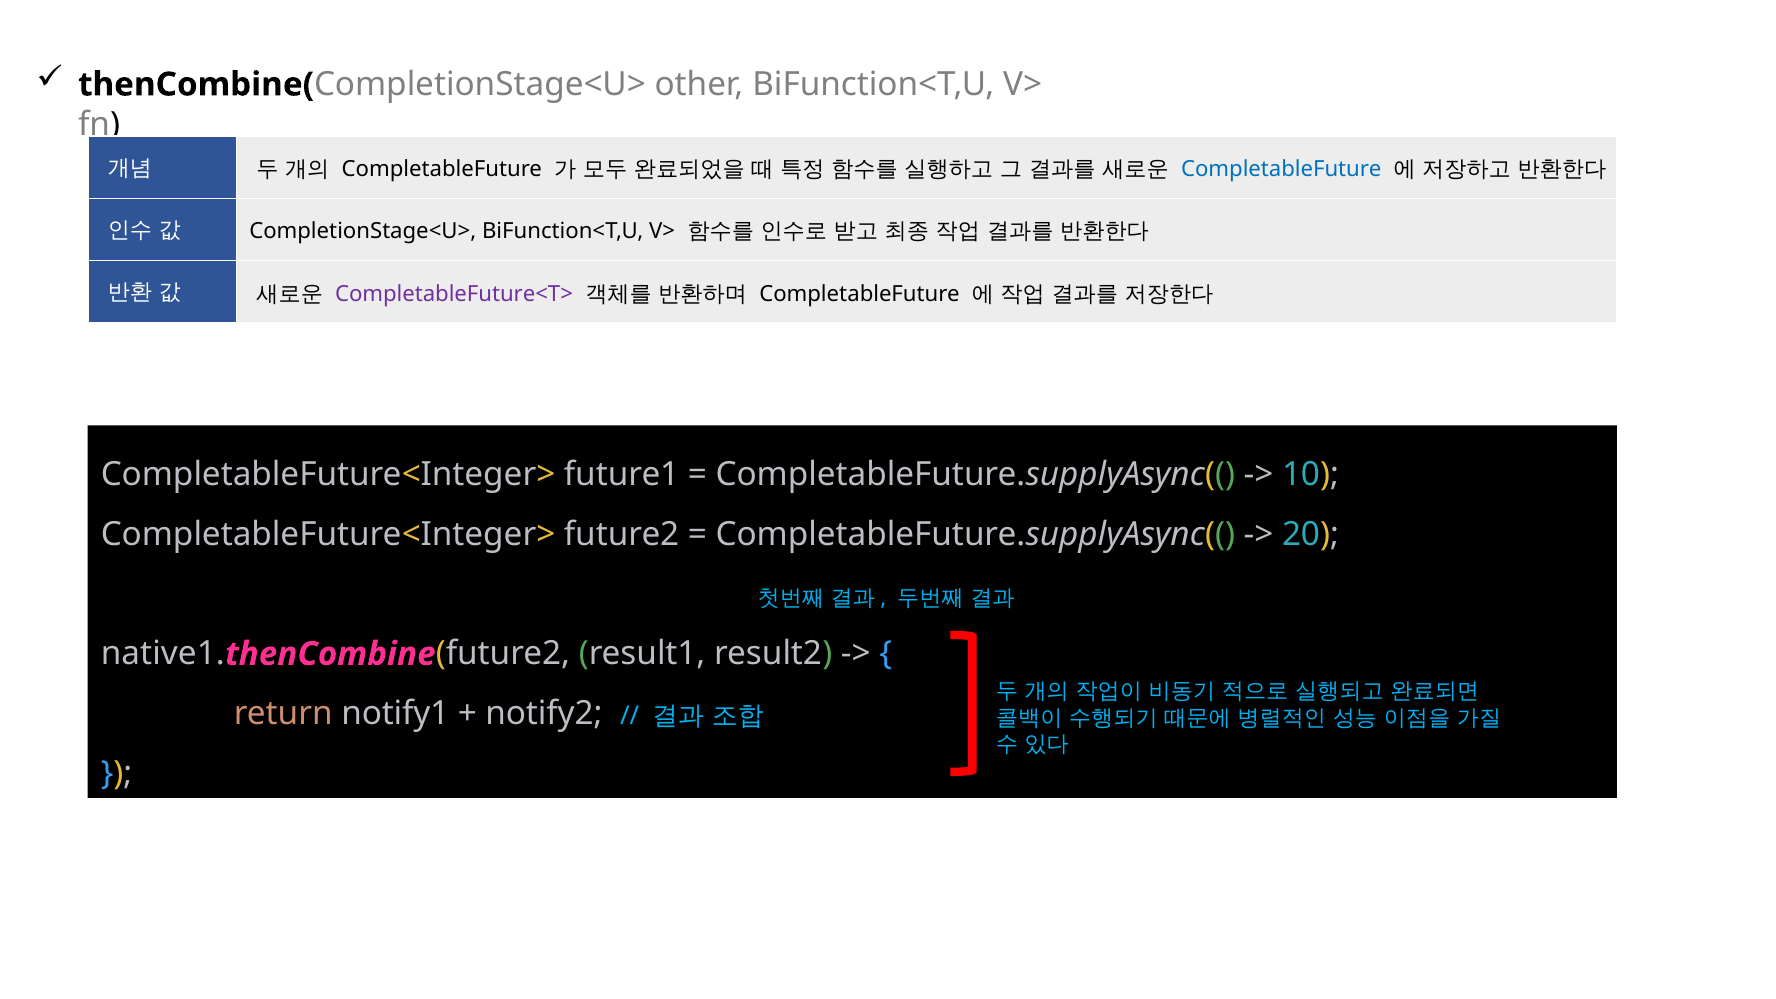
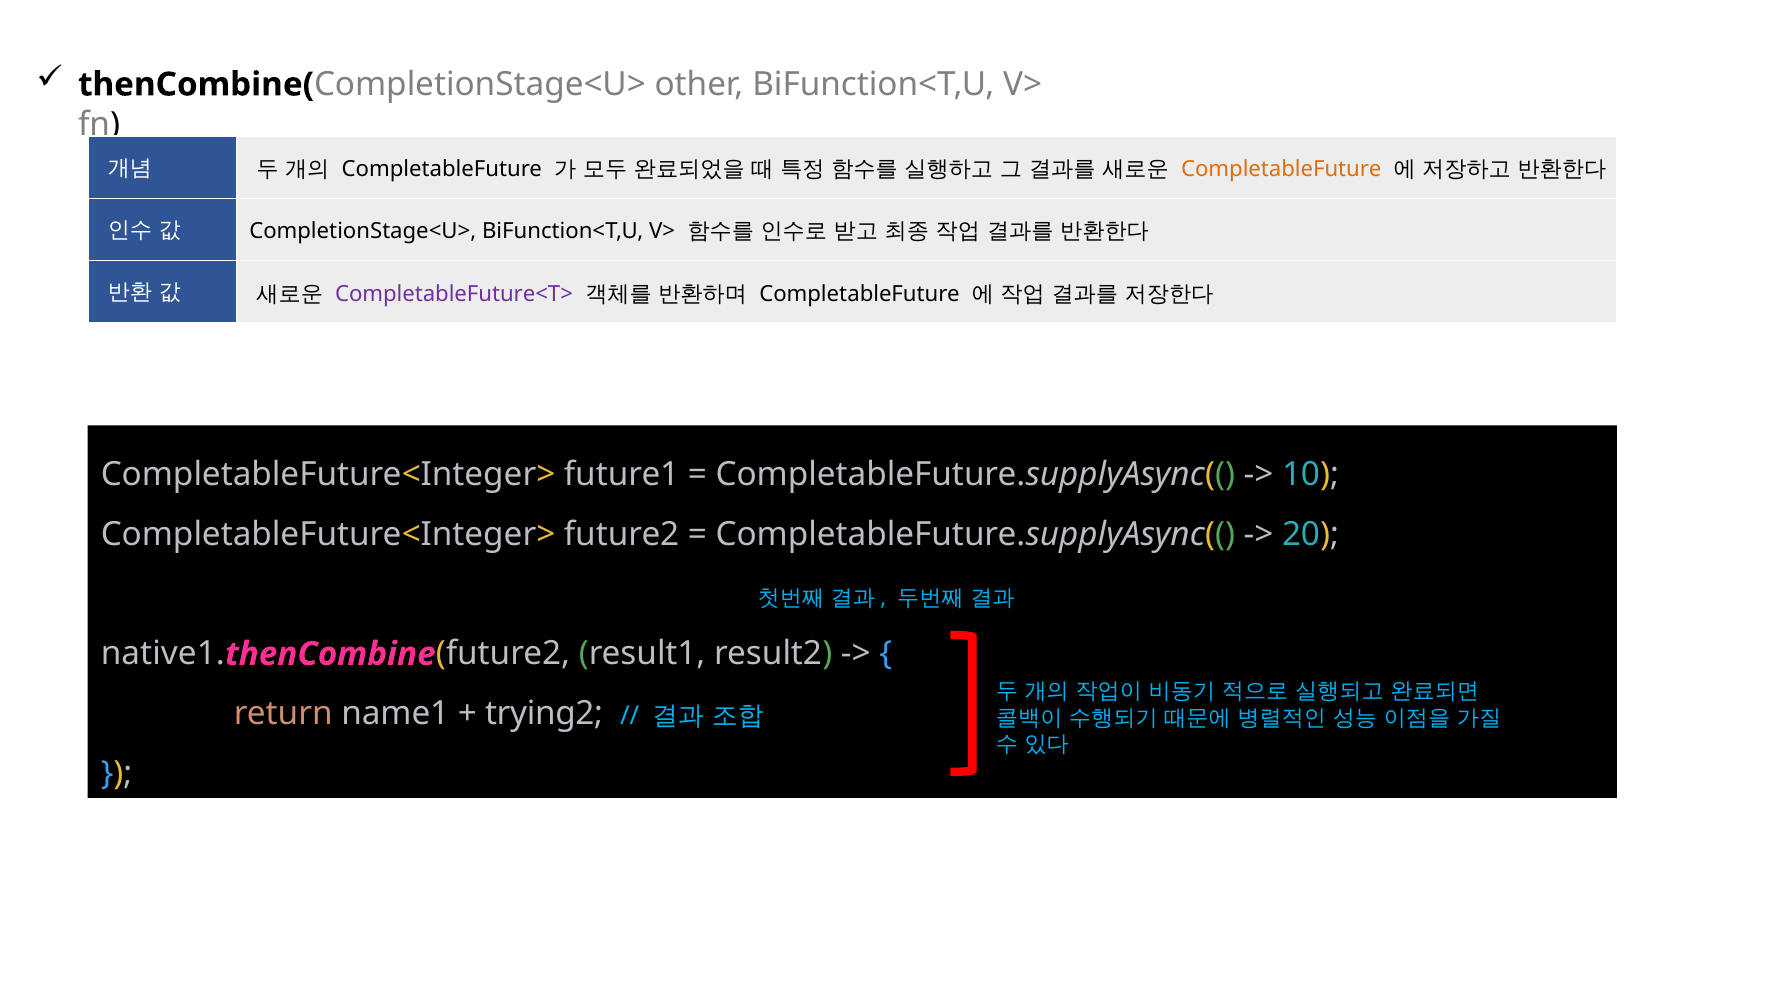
CompletableFuture at (1281, 169) colour: blue -> orange
notify1: notify1 -> name1
notify2: notify2 -> trying2
